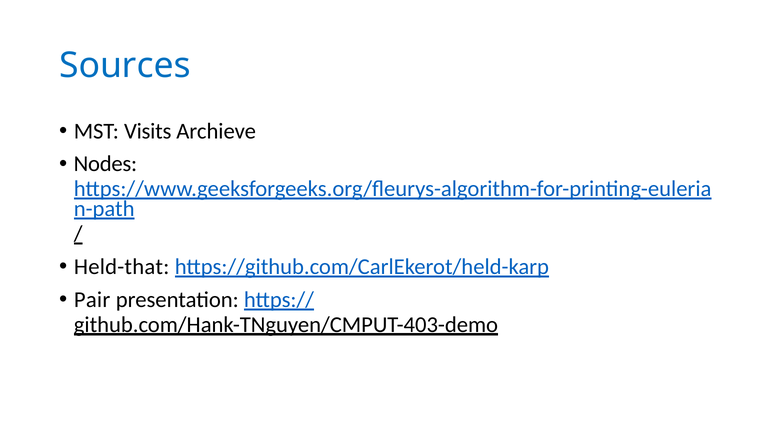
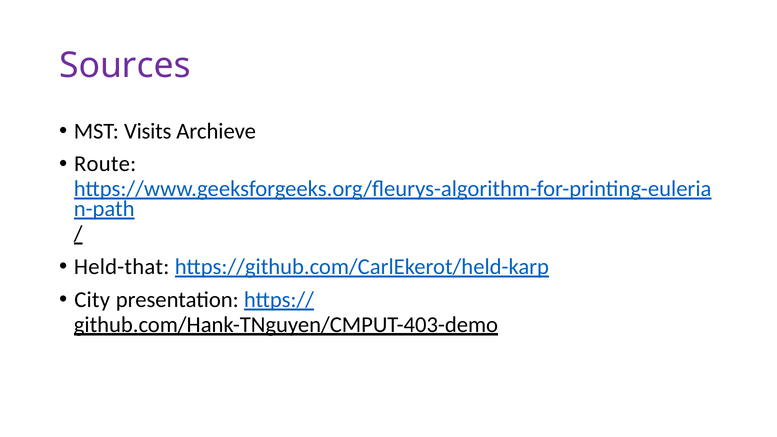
Sources colour: blue -> purple
Nodes: Nodes -> Route
Pair: Pair -> City
